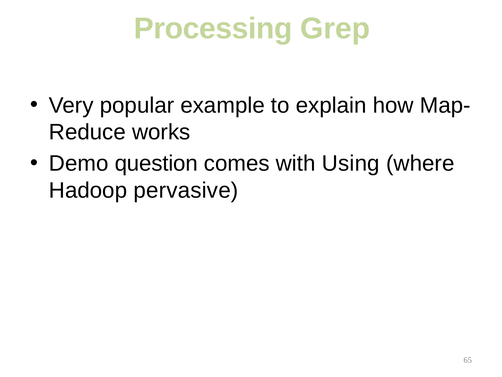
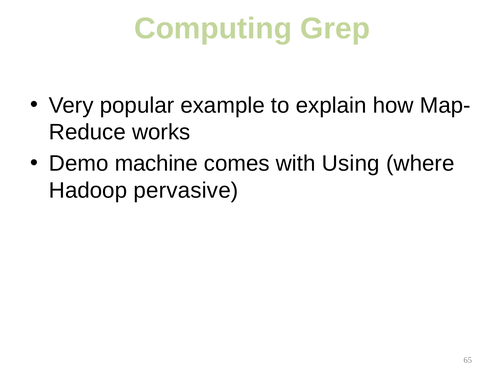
Processing: Processing -> Computing
question: question -> machine
